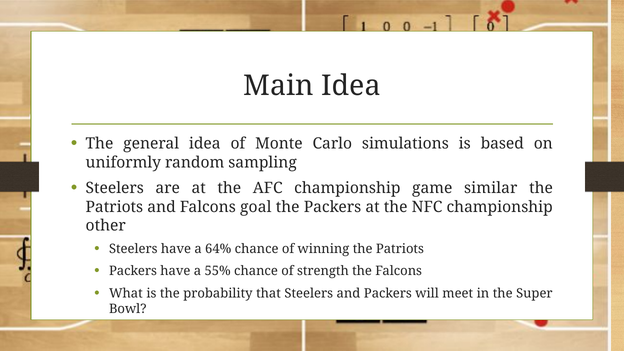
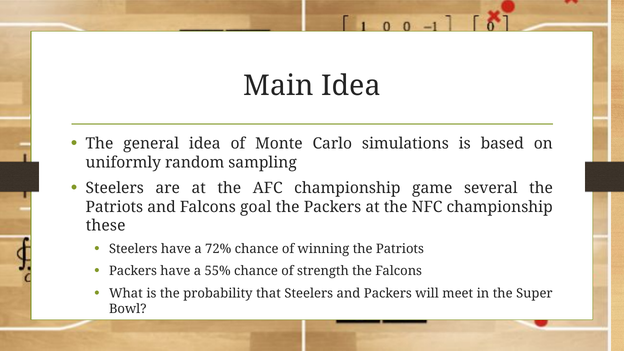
similar: similar -> several
other: other -> these
64%: 64% -> 72%
